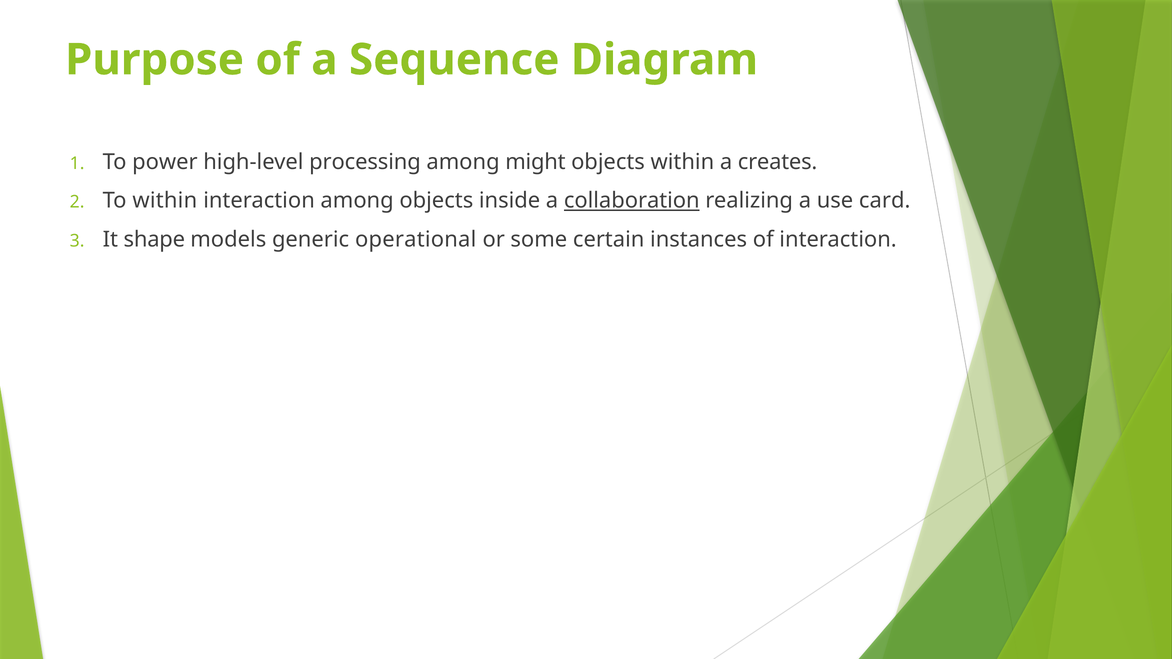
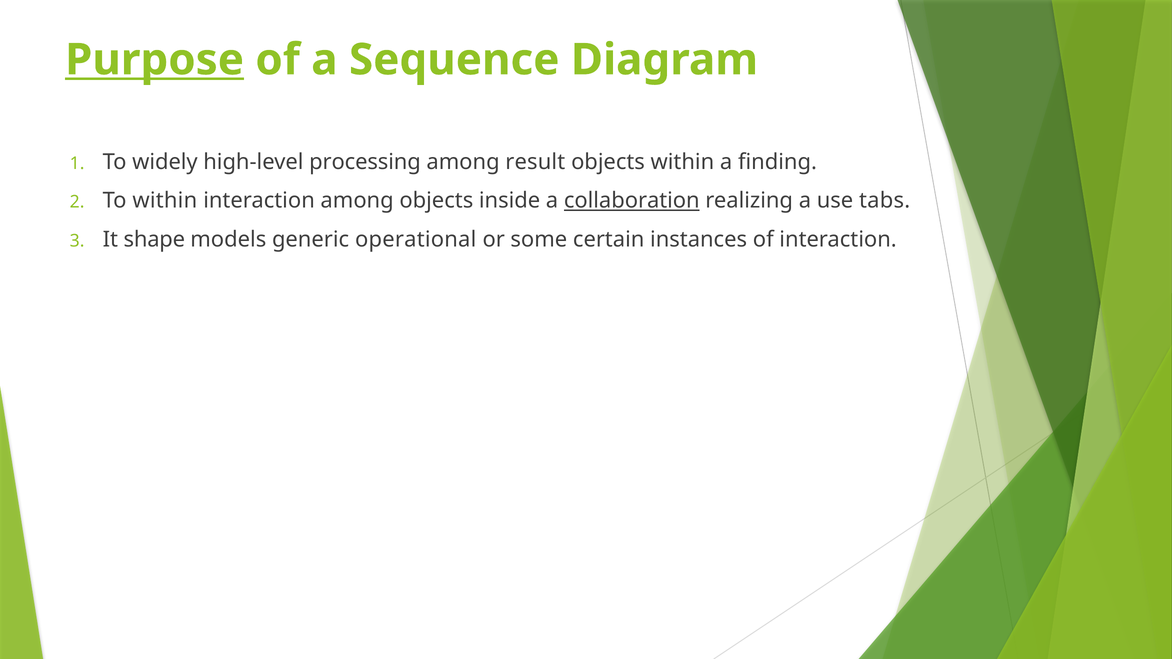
Purpose underline: none -> present
power: power -> widely
might: might -> result
creates: creates -> finding
card: card -> tabs
